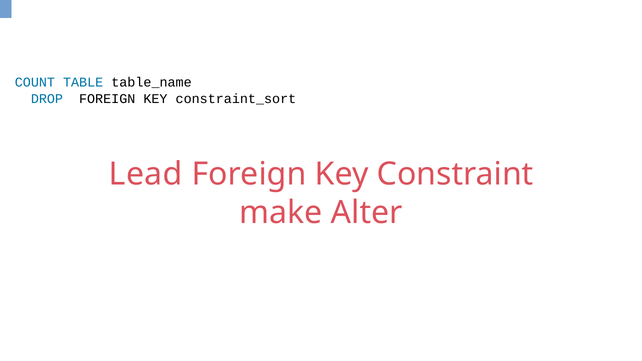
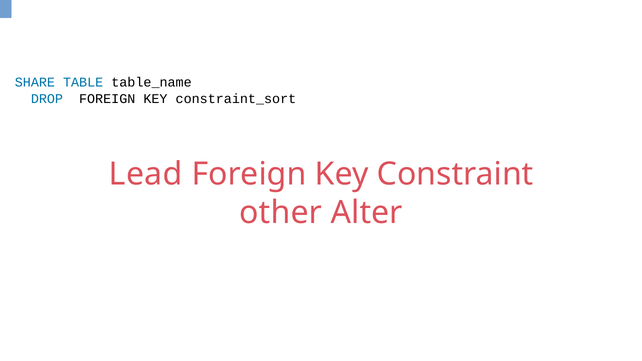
COUNT: COUNT -> SHARE
make: make -> other
